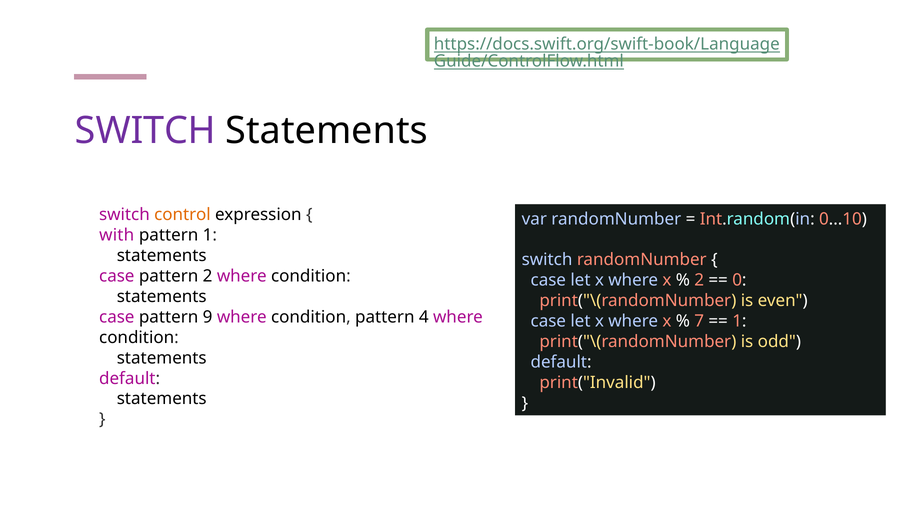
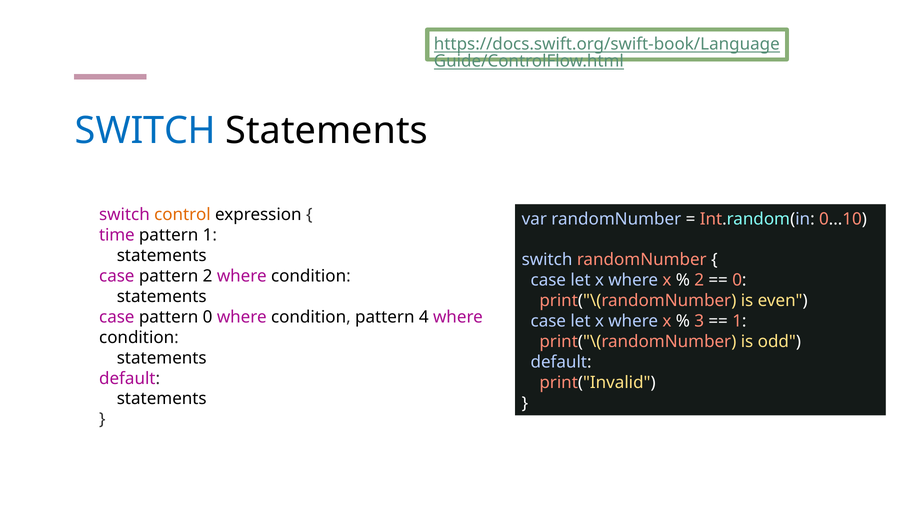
SWITCH at (145, 131) colour: purple -> blue
with: with -> time
pattern 9: 9 -> 0
7: 7 -> 3
